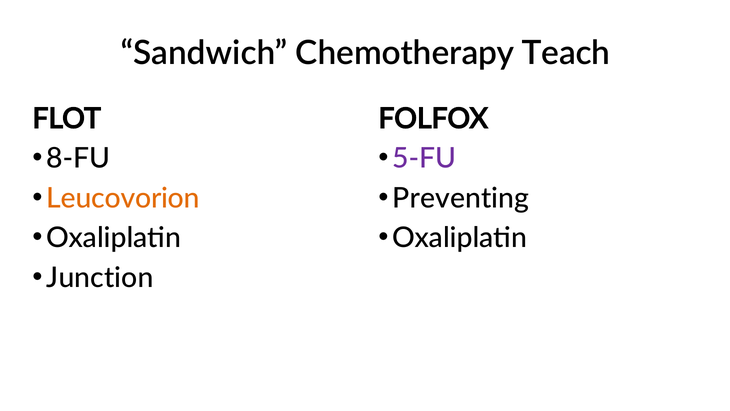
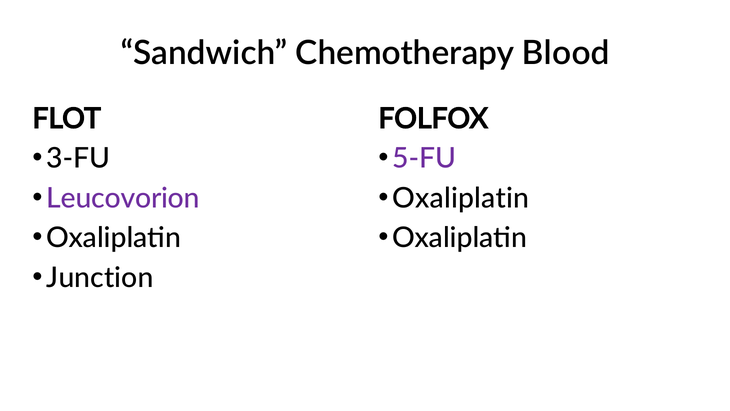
Teach: Teach -> Blood
8-FU: 8-FU -> 3-FU
Leucovorion colour: orange -> purple
Preventing at (461, 198): Preventing -> Oxaliplatin
